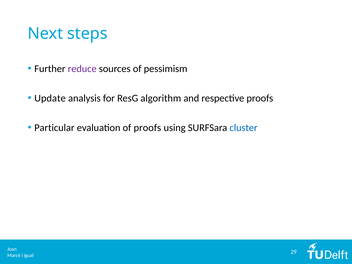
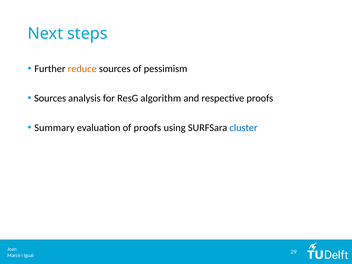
reduce colour: purple -> orange
Update at (50, 98): Update -> Sources
Particular: Particular -> Summary
